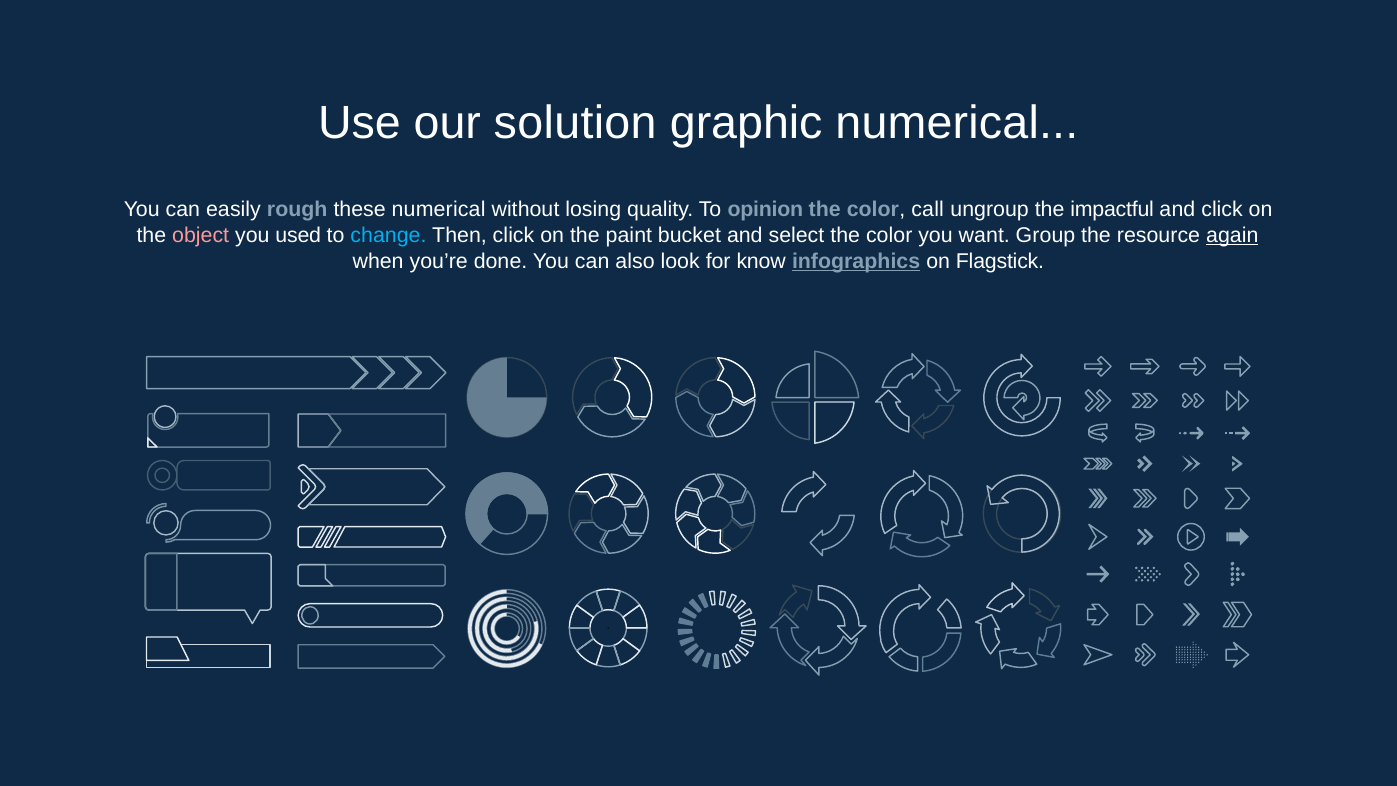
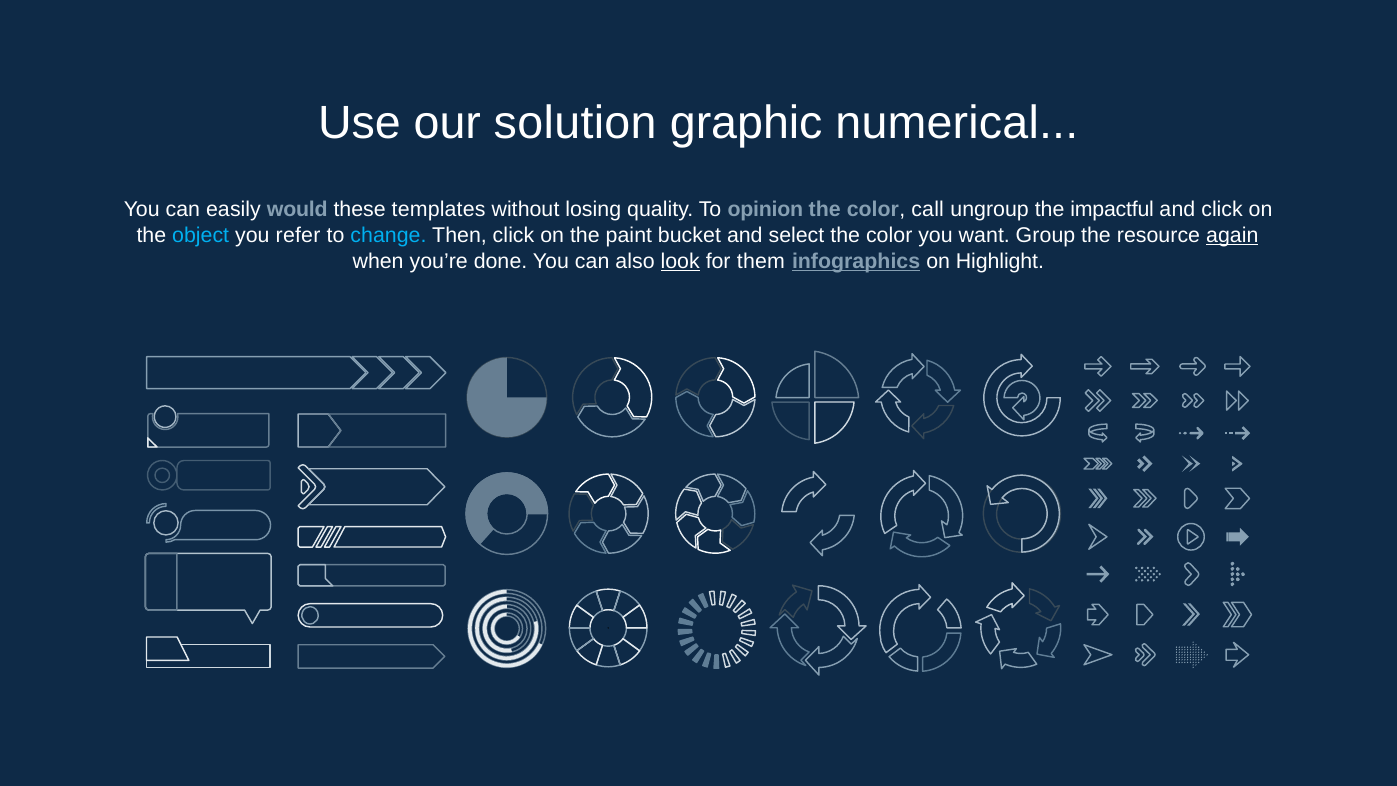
rough: rough -> would
these numerical: numerical -> templates
object colour: pink -> light blue
used: used -> refer
look underline: none -> present
know: know -> them
Flagstick: Flagstick -> Highlight
